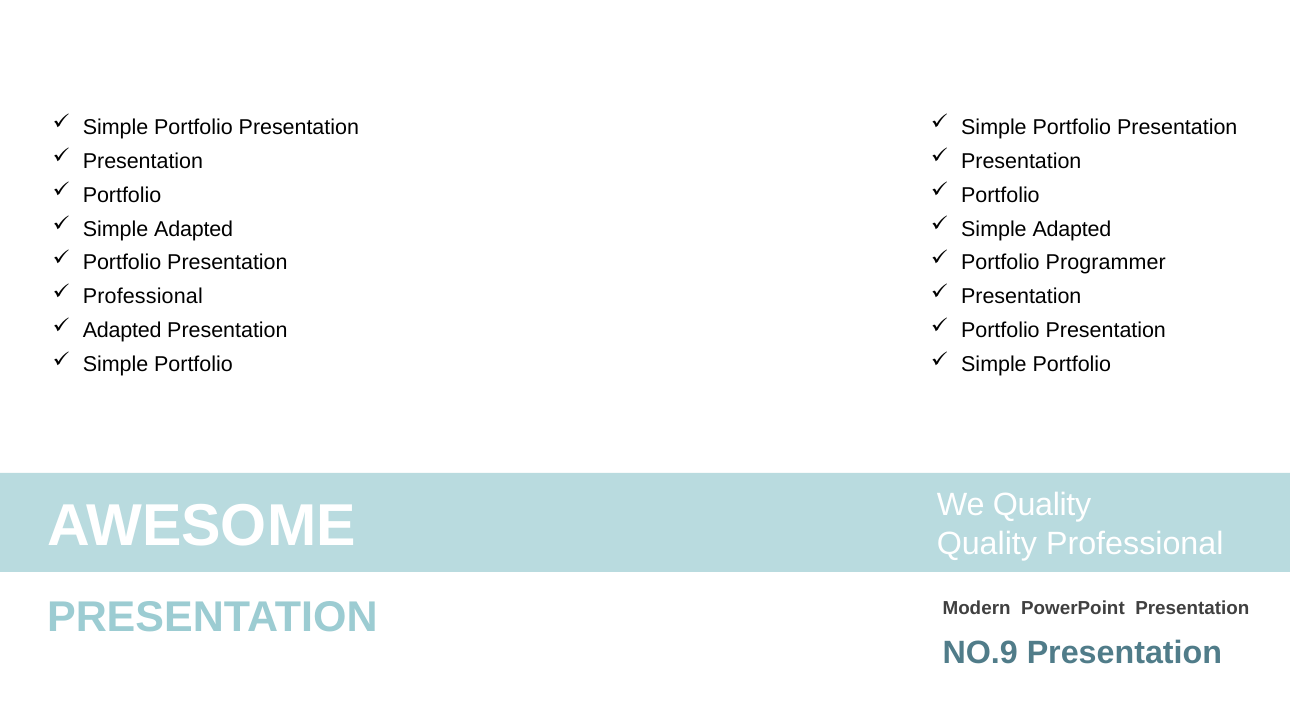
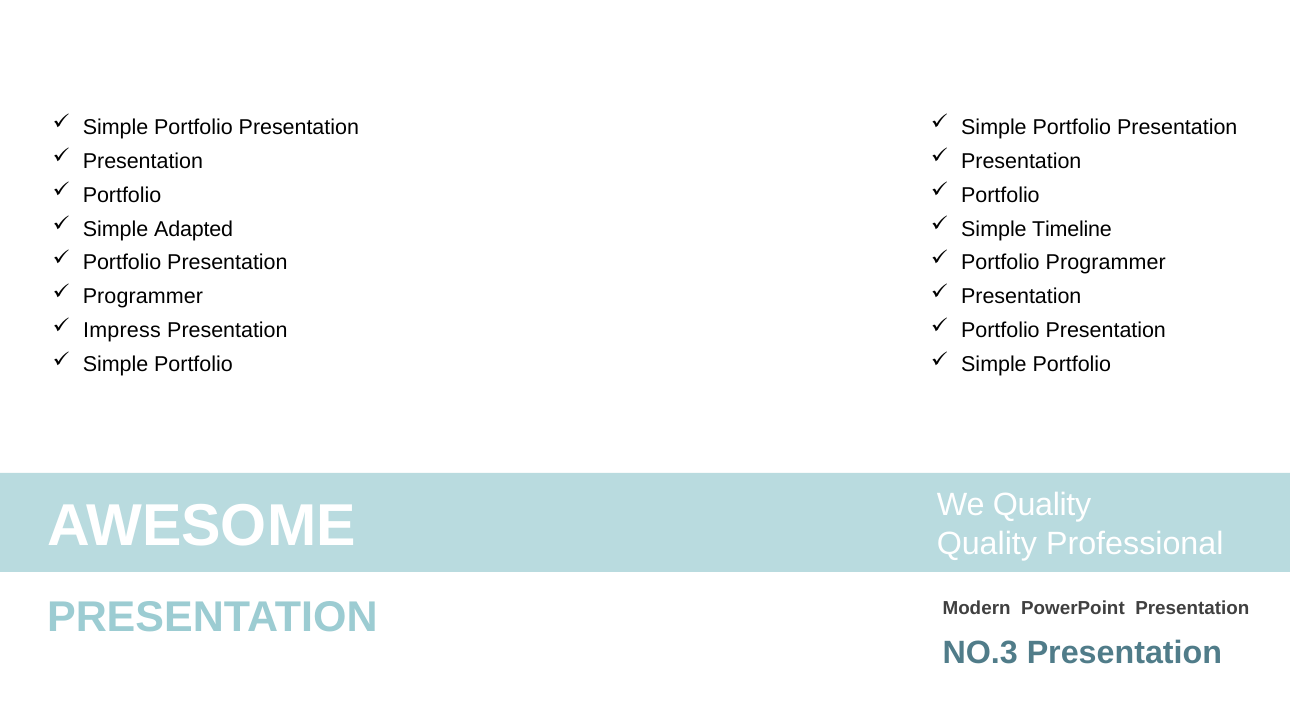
Adapted at (1072, 229): Adapted -> Timeline
Professional at (143, 297): Professional -> Programmer
Adapted at (122, 331): Adapted -> Impress
NO.9: NO.9 -> NO.3
